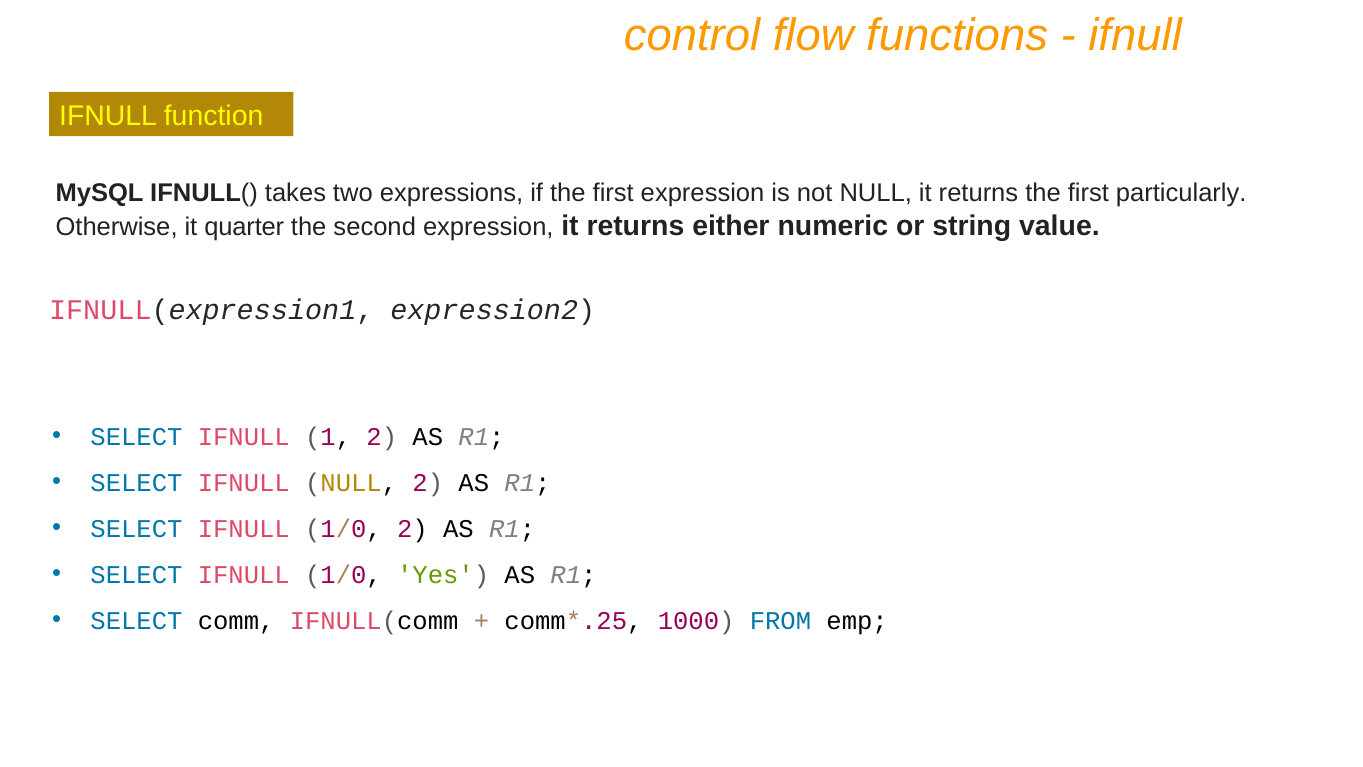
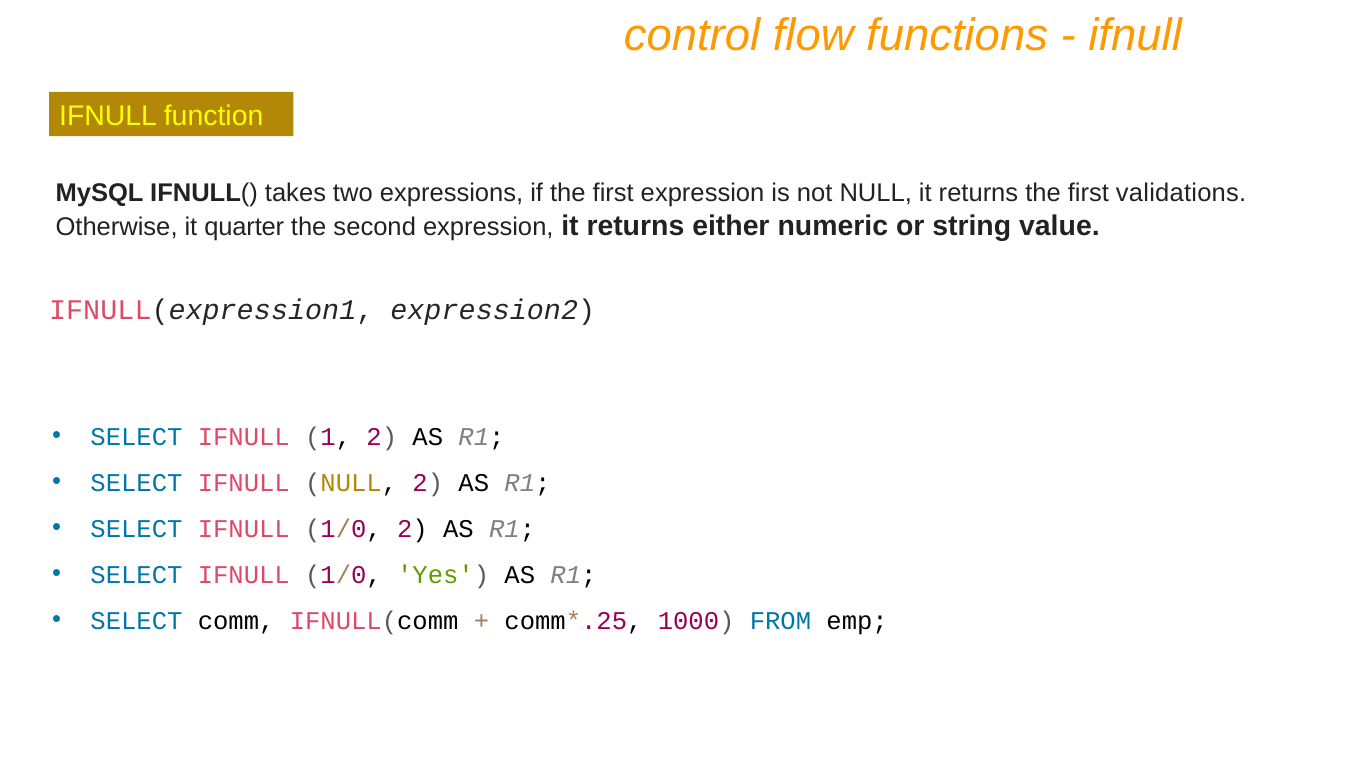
particularly: particularly -> validations
